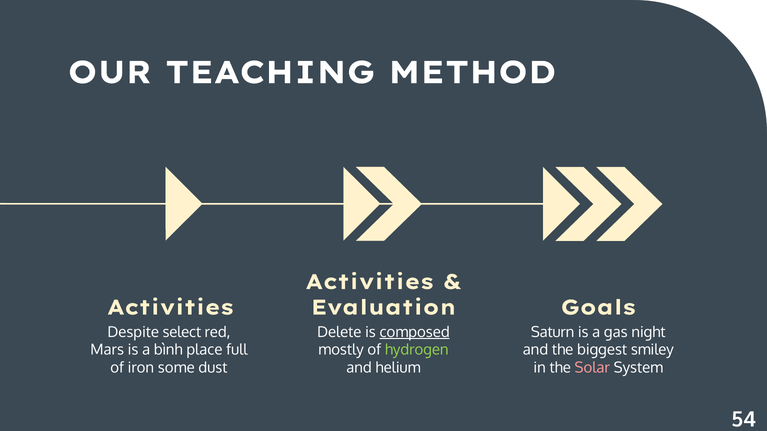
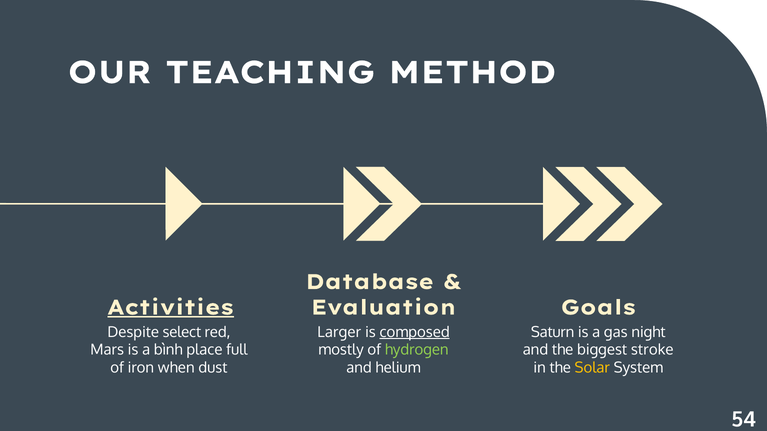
Activities at (370, 282): Activities -> Database
Activities at (171, 308) underline: none -> present
Delete: Delete -> Larger
smiley: smiley -> stroke
some: some -> when
Solar colour: pink -> yellow
